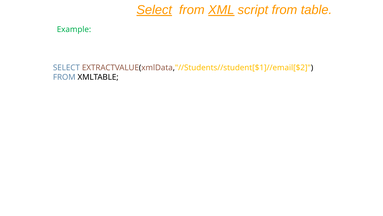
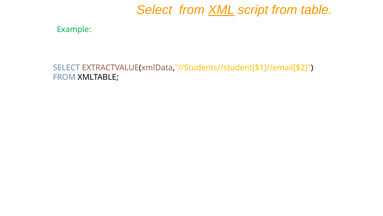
Select at (154, 10) underline: present -> none
